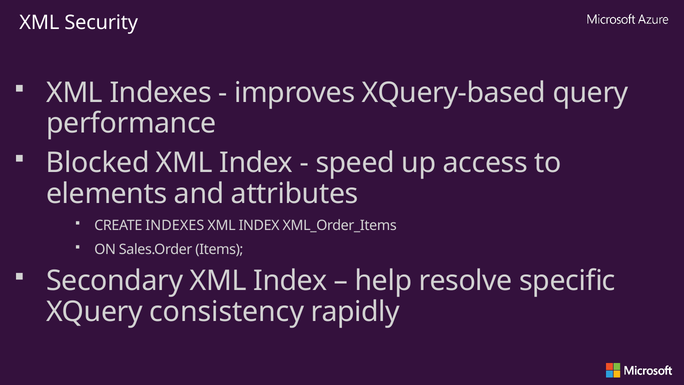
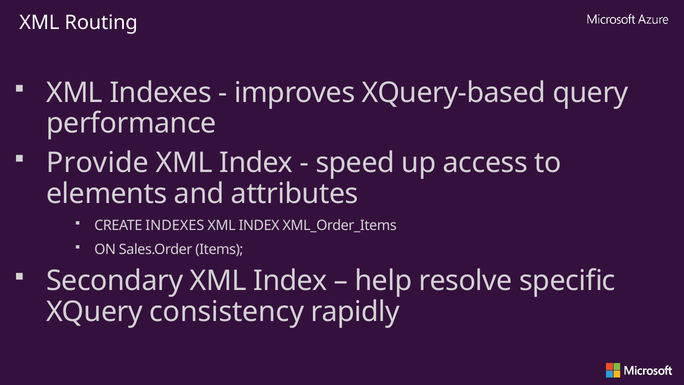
Security: Security -> Routing
Blocked: Blocked -> Provide
